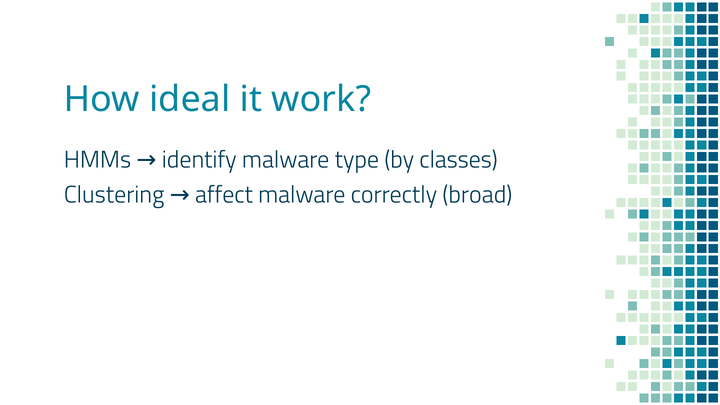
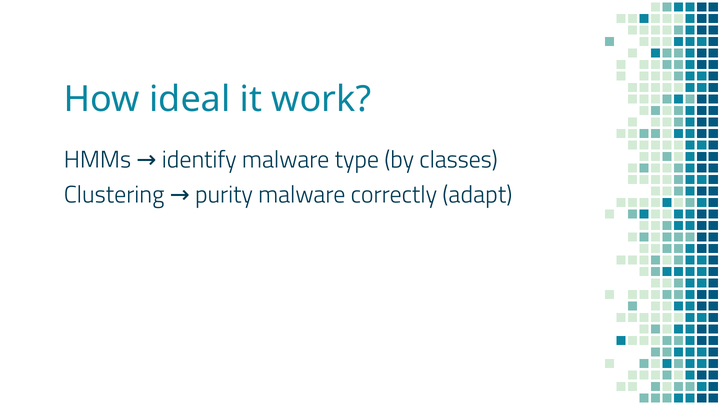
affect: affect -> purity
broad: broad -> adapt
